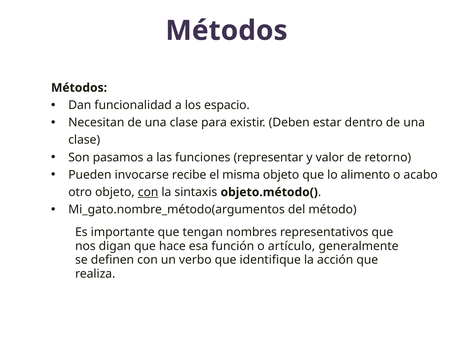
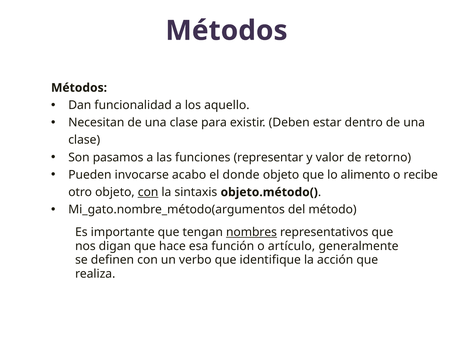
espacio: espacio -> aquello
recibe: recibe -> acabo
misma: misma -> donde
acabo: acabo -> recibe
nombres underline: none -> present
